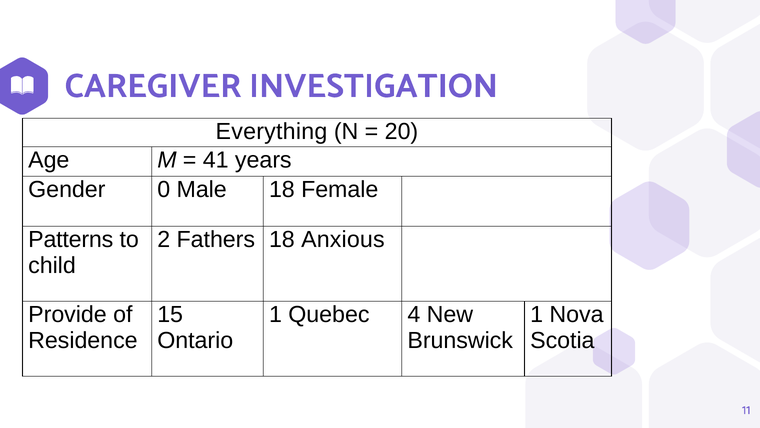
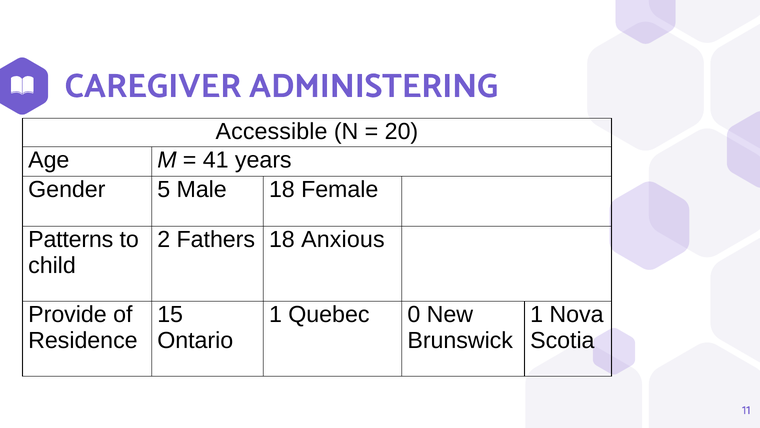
INVESTIGATION: INVESTIGATION -> ADMINISTERING
Everything: Everything -> Accessible
0: 0 -> 5
4: 4 -> 0
